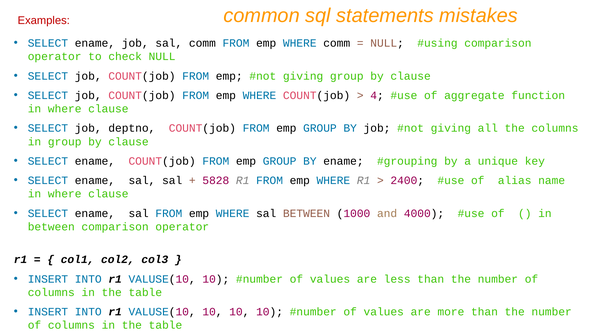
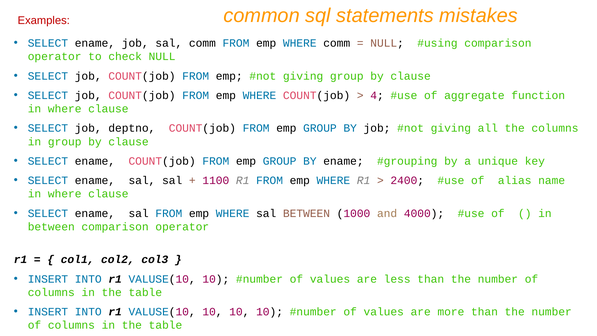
5828: 5828 -> 1100
